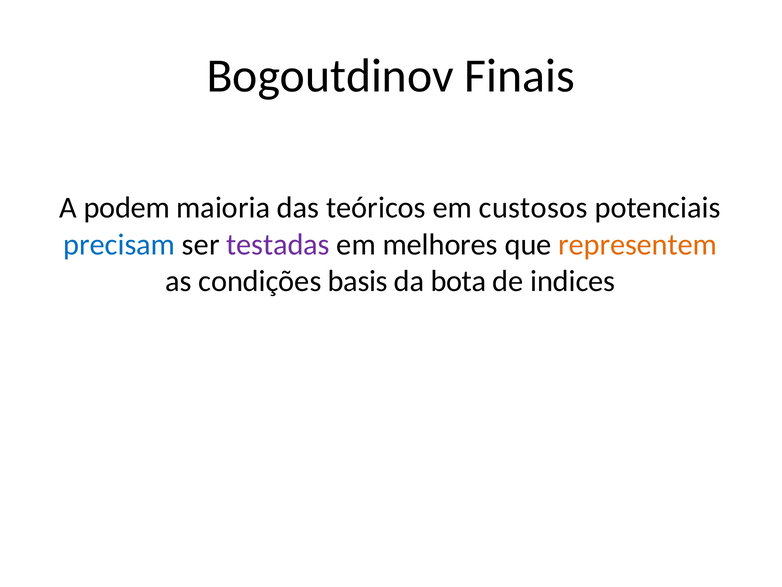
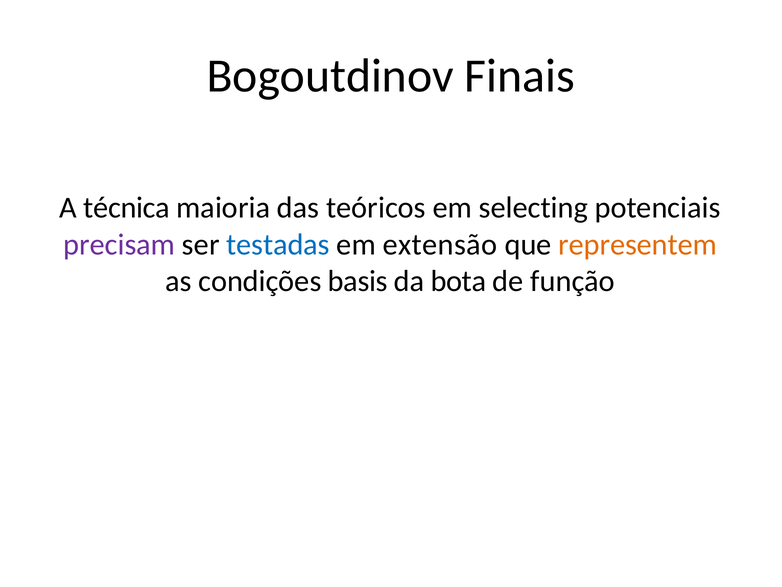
podem: podem -> técnica
custosos: custosos -> selecting
precisam colour: blue -> purple
testadas colour: purple -> blue
melhores: melhores -> extensão
indices: indices -> função
